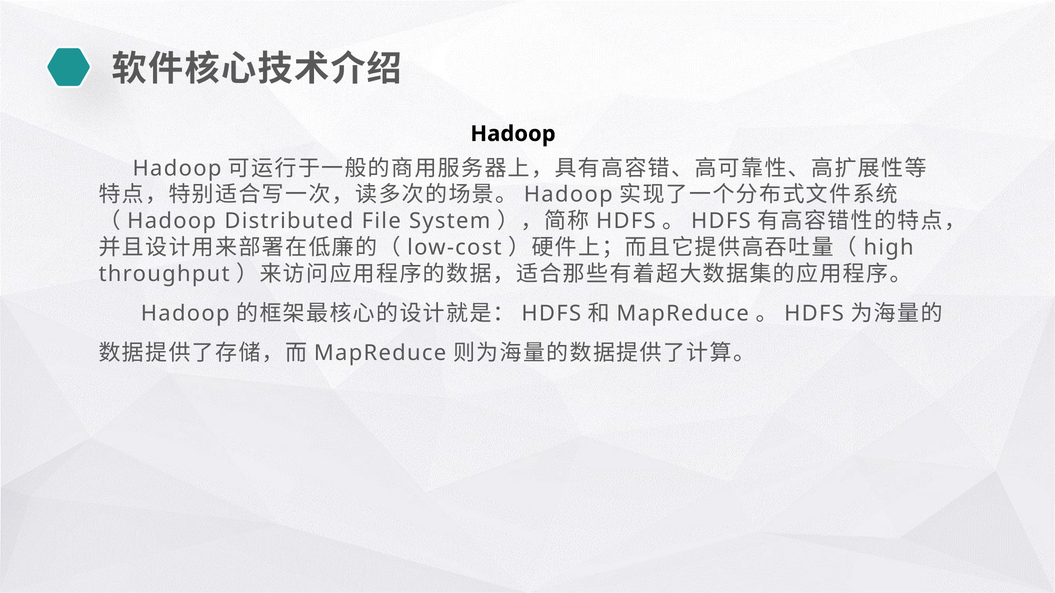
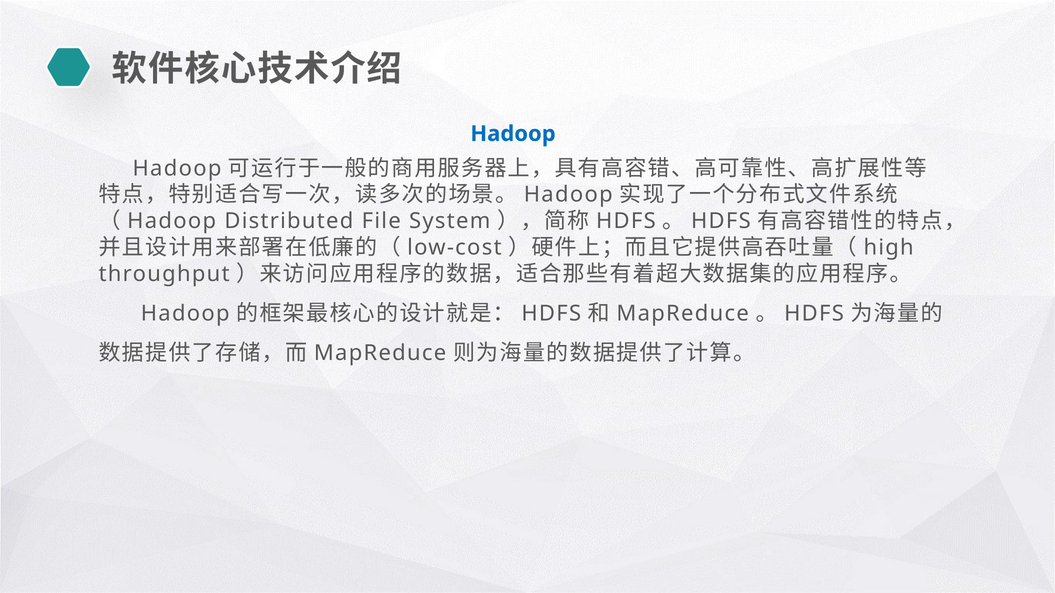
Hadoop at (513, 134) colour: black -> blue
